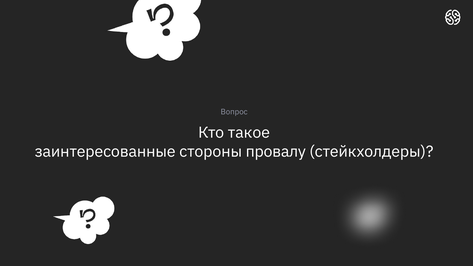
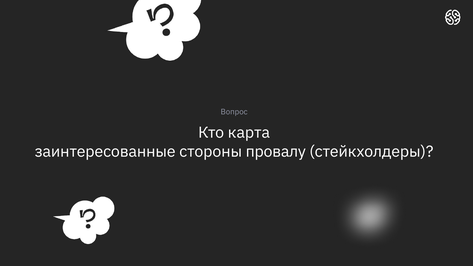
такое: такое -> карта
